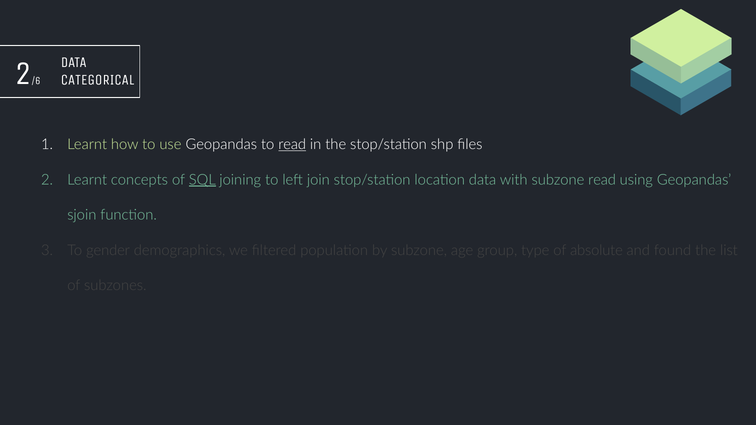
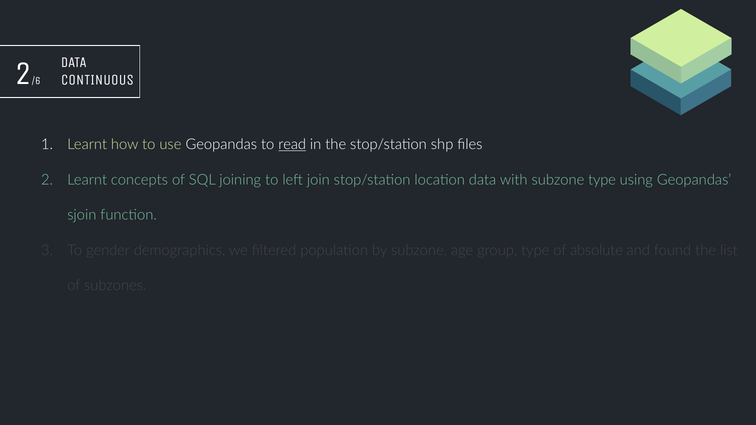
CATEGORICAL: CATEGORICAL -> CONTINUOUS
SQL underline: present -> none
subzone read: read -> type
